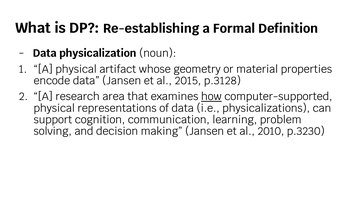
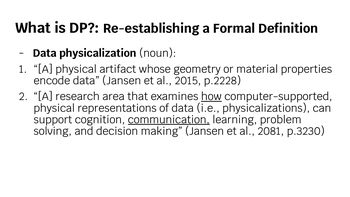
p.3128: p.3128 -> p.2228
communication underline: none -> present
2010: 2010 -> 2081
